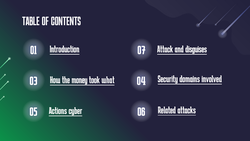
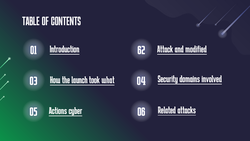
07: 07 -> 62
disguises: disguises -> modified
money: money -> launch
